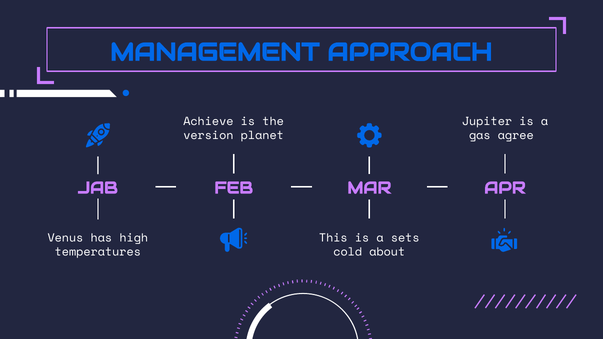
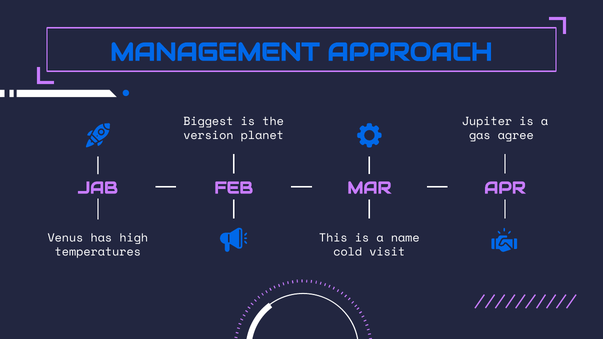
Achieve: Achieve -> Biggest
sets: sets -> name
about: about -> visit
